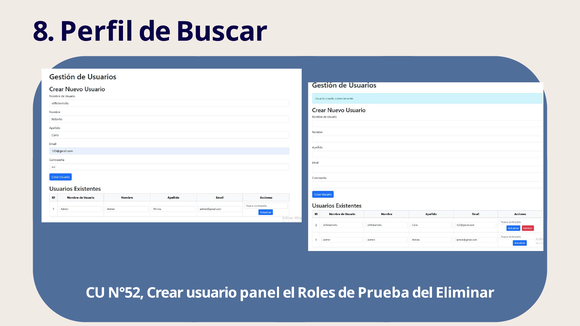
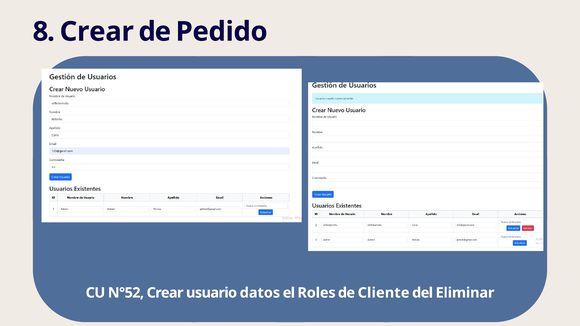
8 Perfil: Perfil -> Crear
Buscar: Buscar -> Pedido
panel: panel -> datos
Prueba: Prueba -> Cliente
